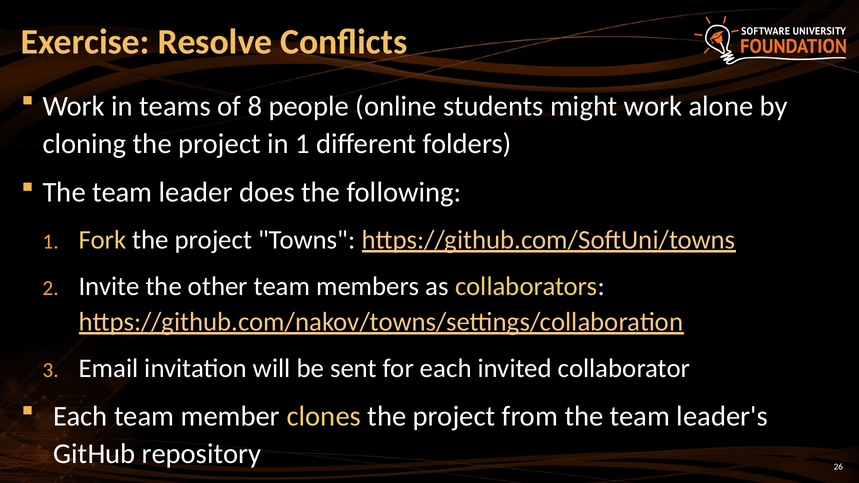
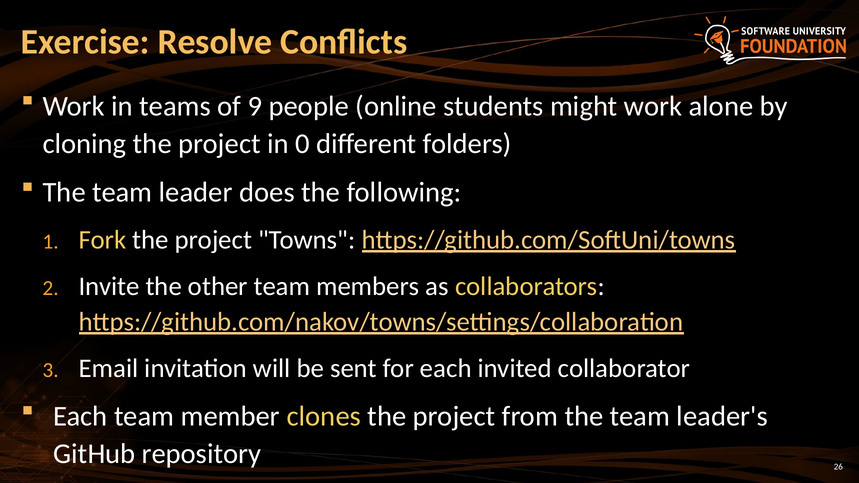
8: 8 -> 9
in 1: 1 -> 0
